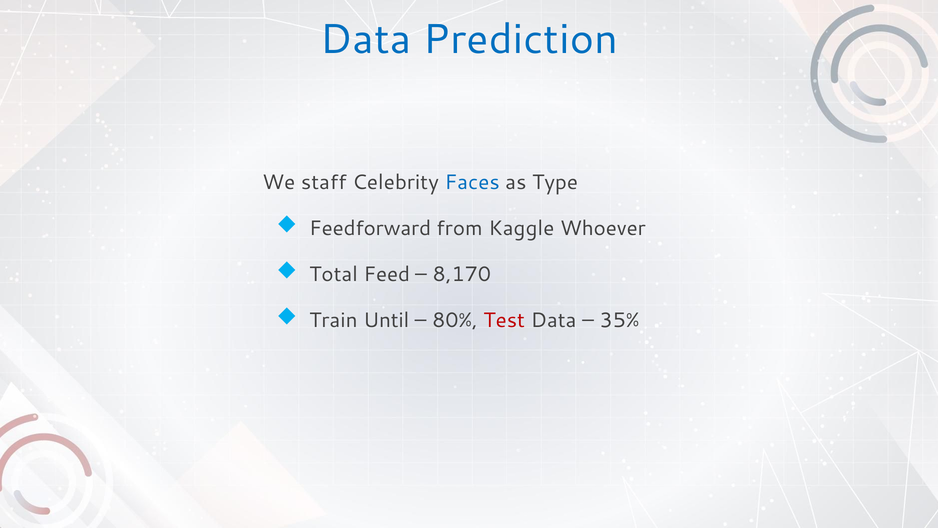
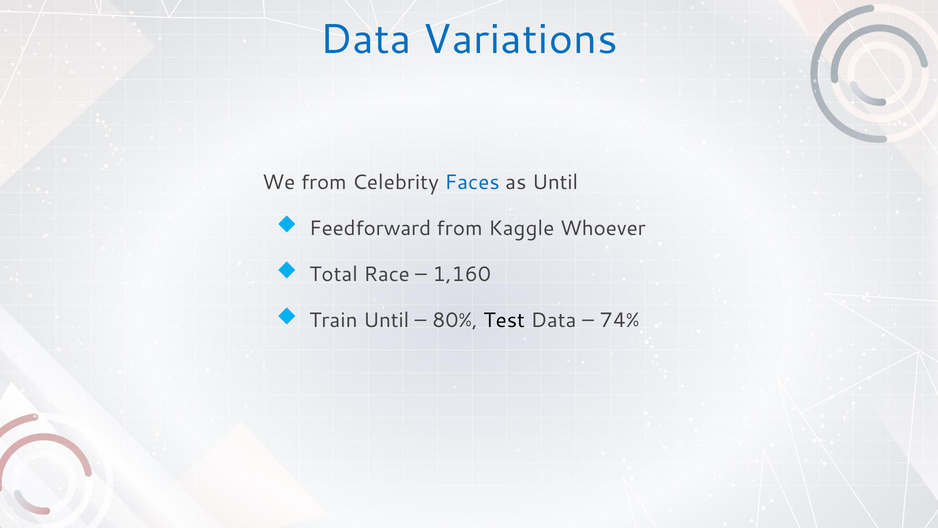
Prediction: Prediction -> Variations
We staff: staff -> from
as Type: Type -> Until
Feed: Feed -> Race
8,170: 8,170 -> 1,160
Test colour: red -> black
35%: 35% -> 74%
